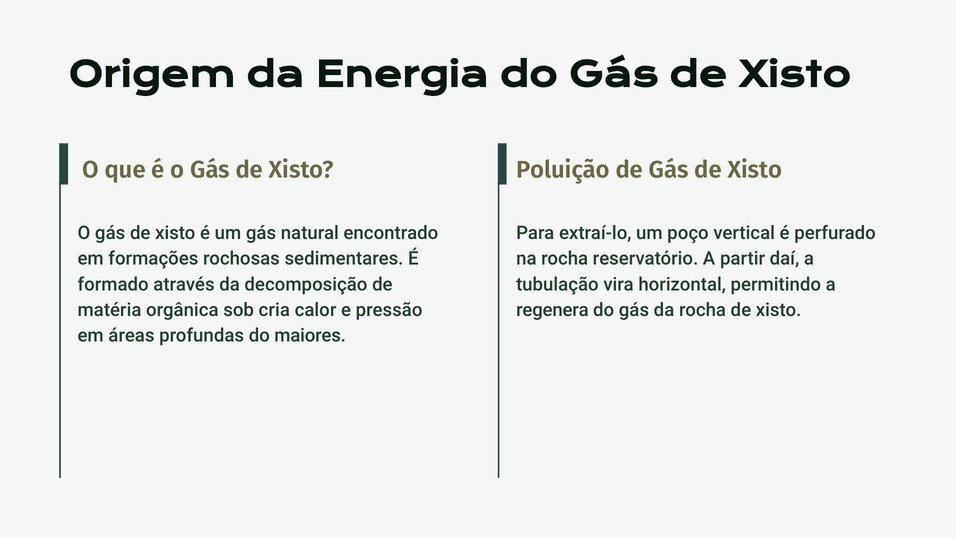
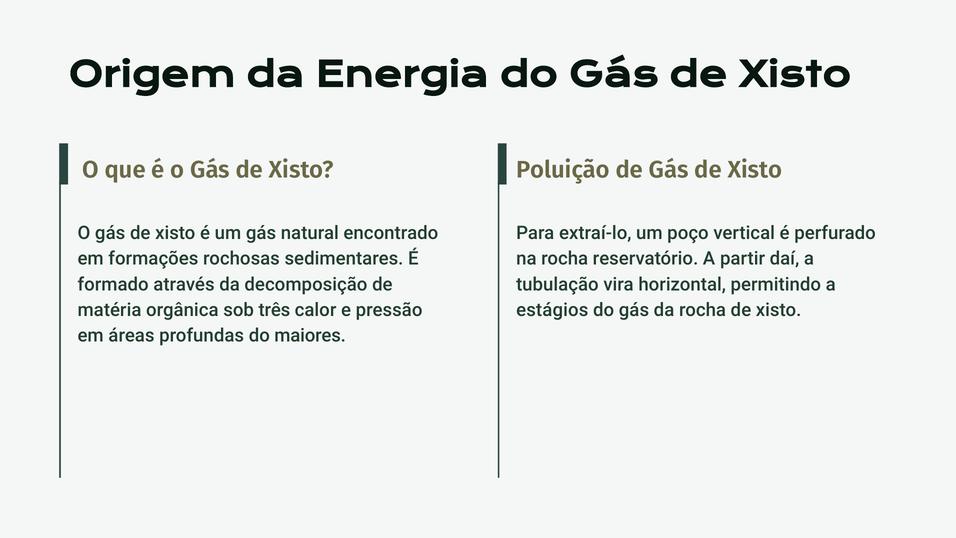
cria: cria -> três
regenera: regenera -> estágios
